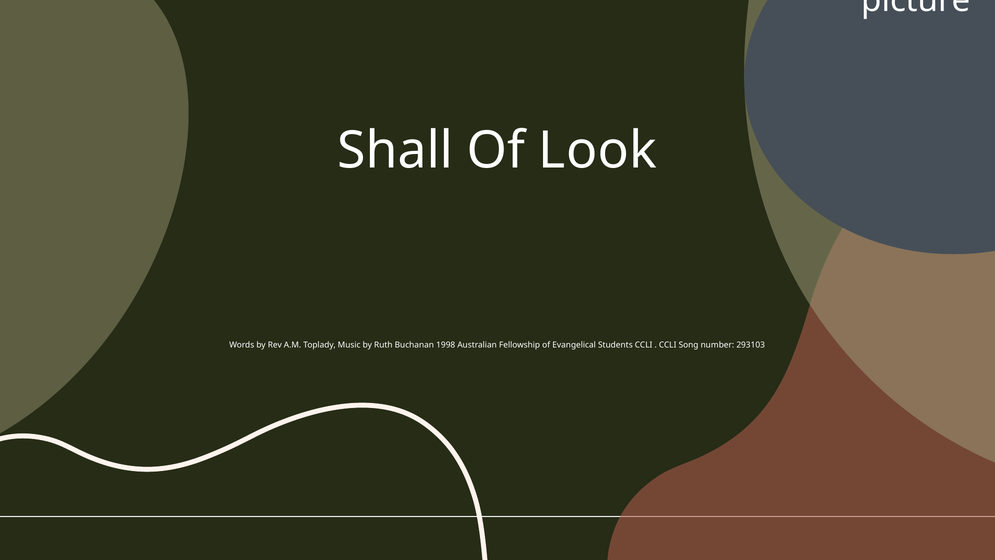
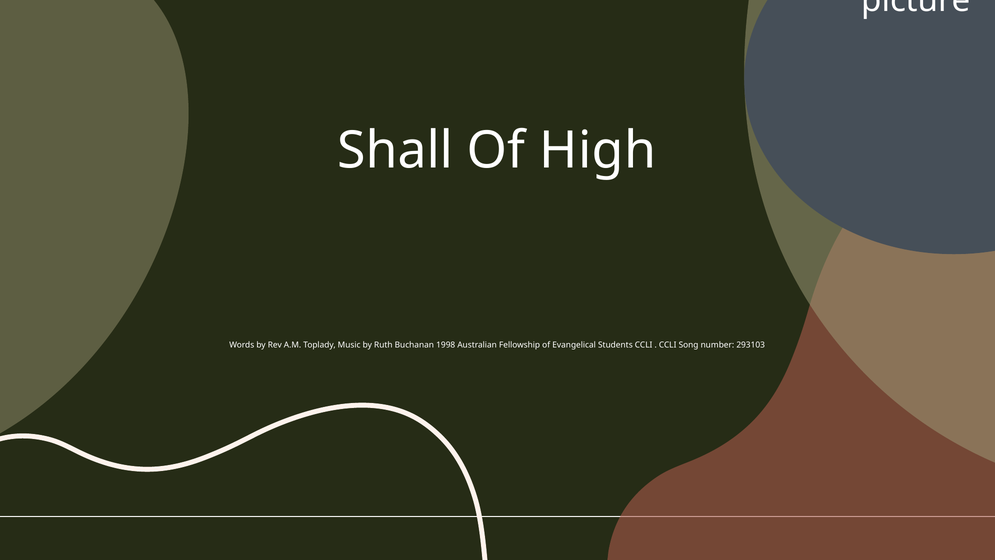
Look: Look -> High
